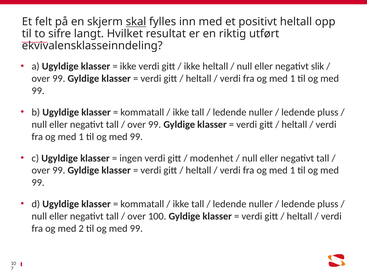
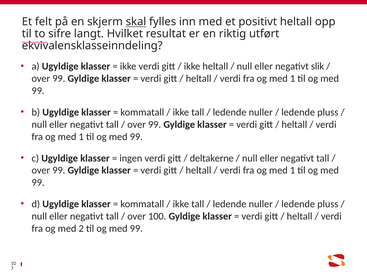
modenhet: modenhet -> deltakerne
